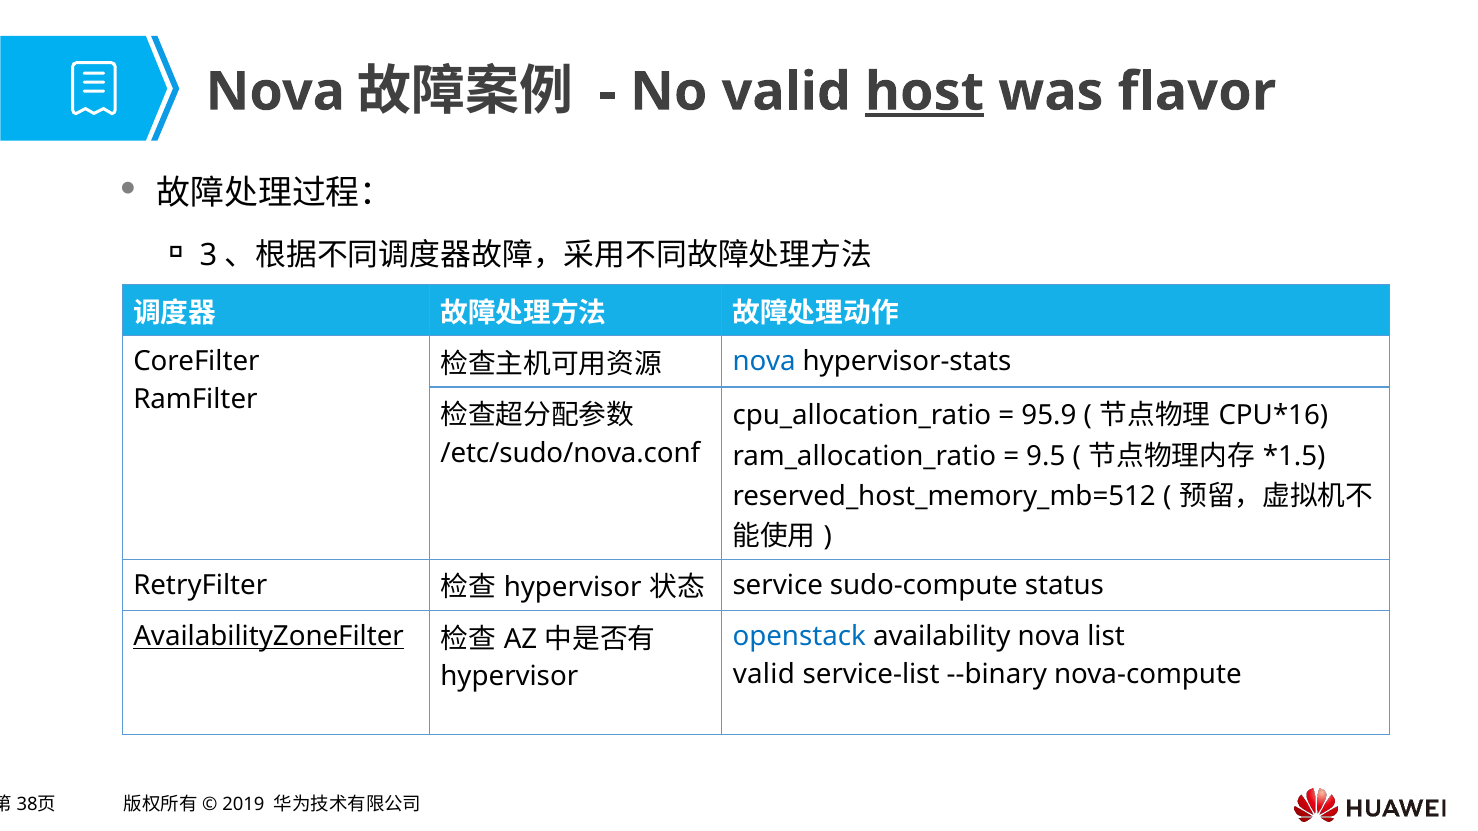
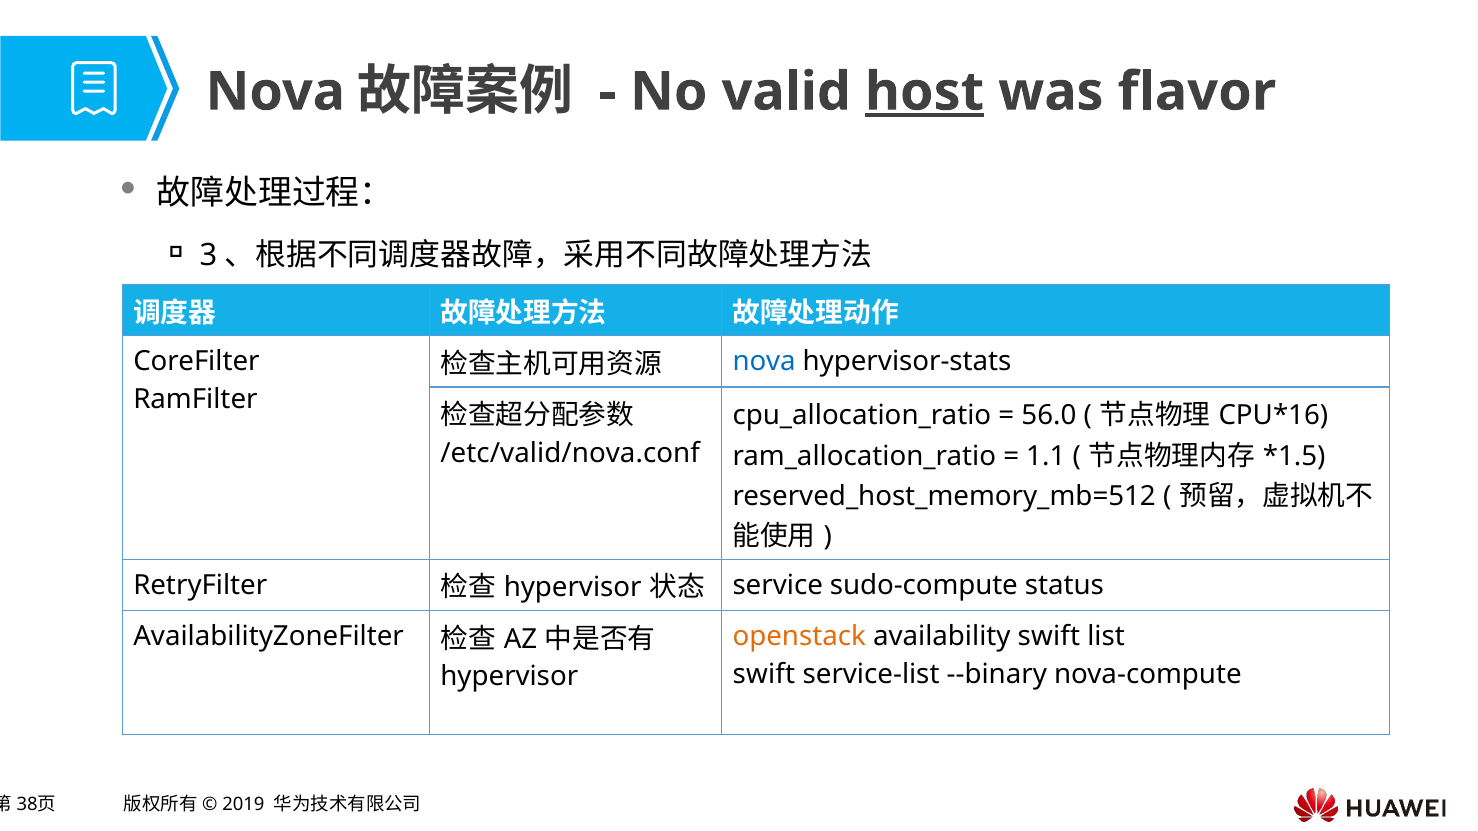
95.9: 95.9 -> 56.0
/etc/sudo/nova.conf: /etc/sudo/nova.conf -> /etc/valid/nova.conf
9.5: 9.5 -> 1.1
AvailabilityZoneFilter underline: present -> none
openstack colour: blue -> orange
availability nova: nova -> swift
valid at (764, 675): valid -> swift
